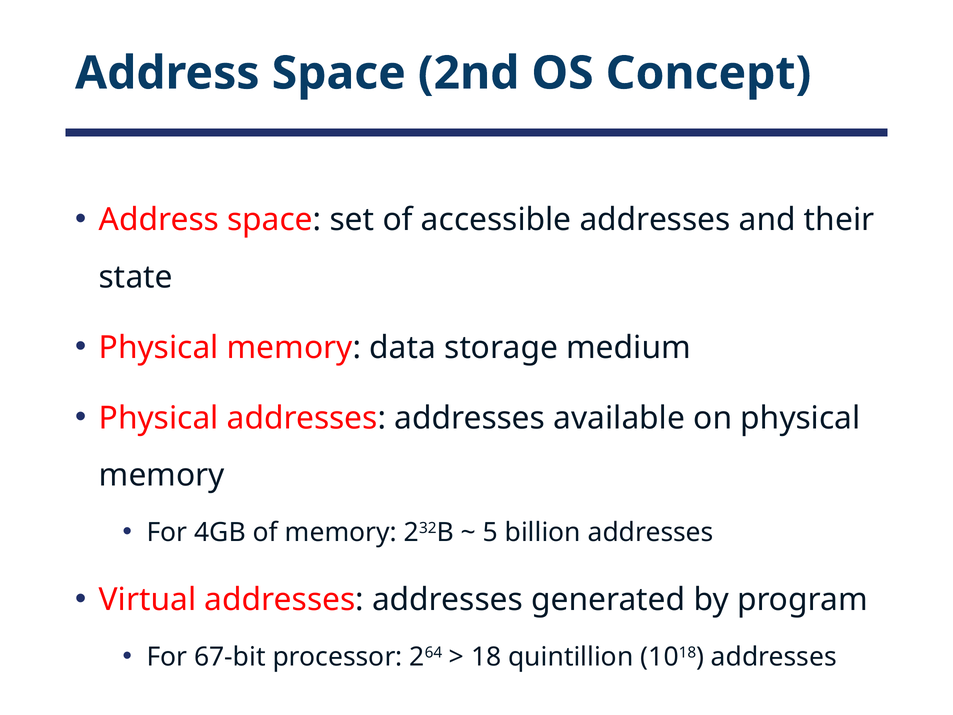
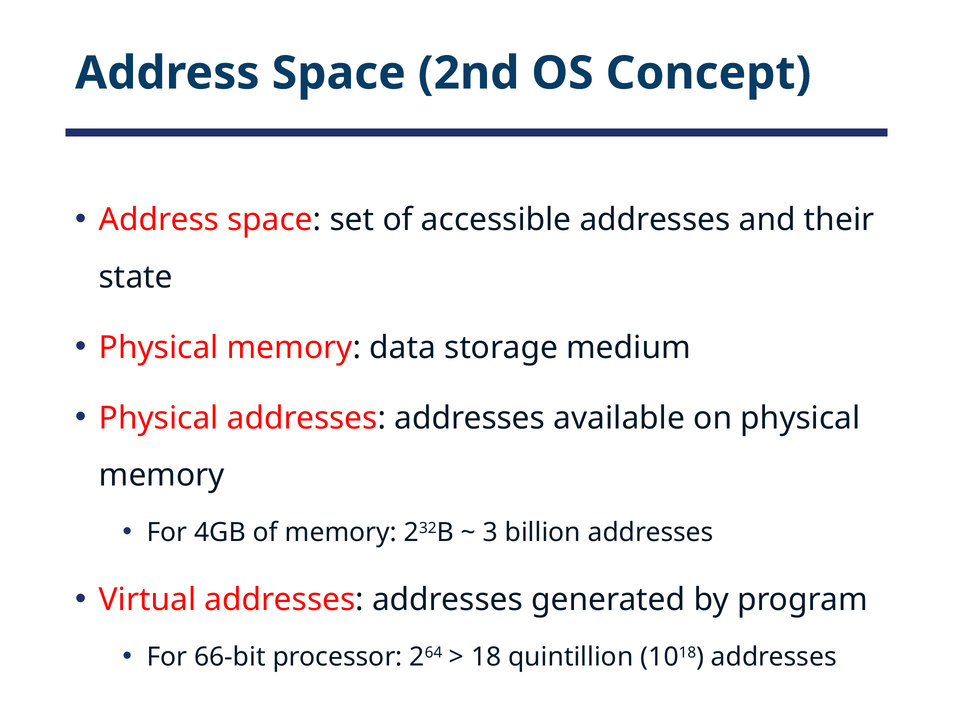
5: 5 -> 3
67-bit: 67-bit -> 66-bit
